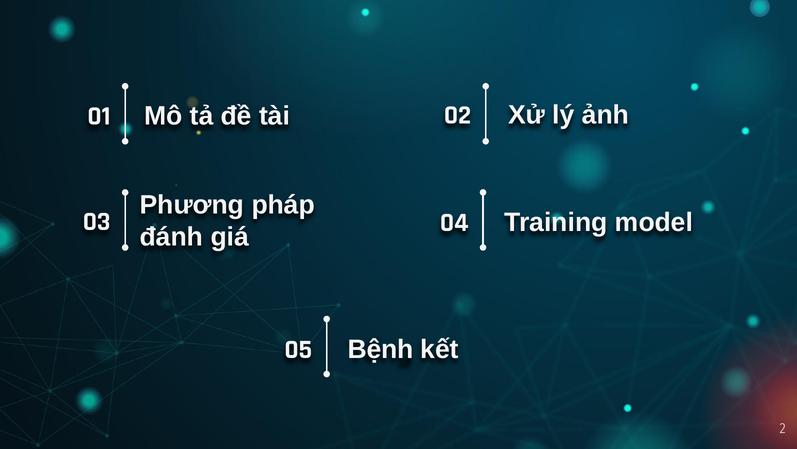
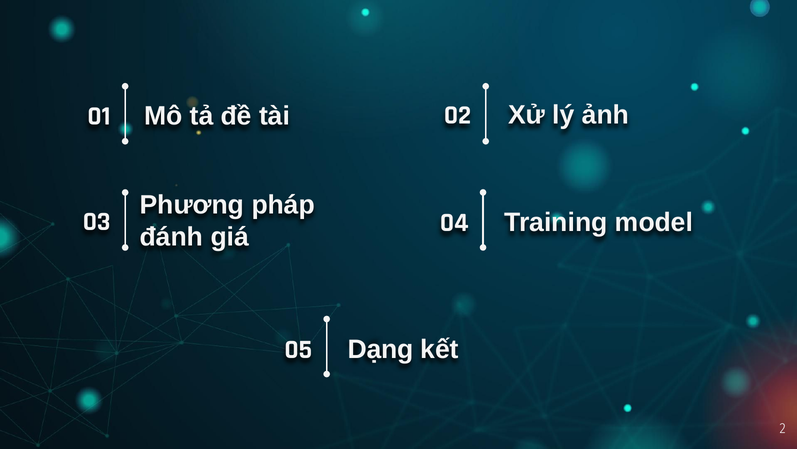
Bệnh: Bệnh -> Dạng
